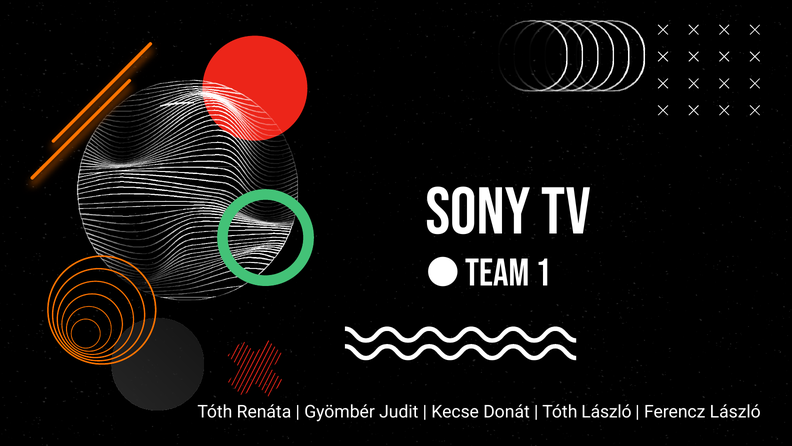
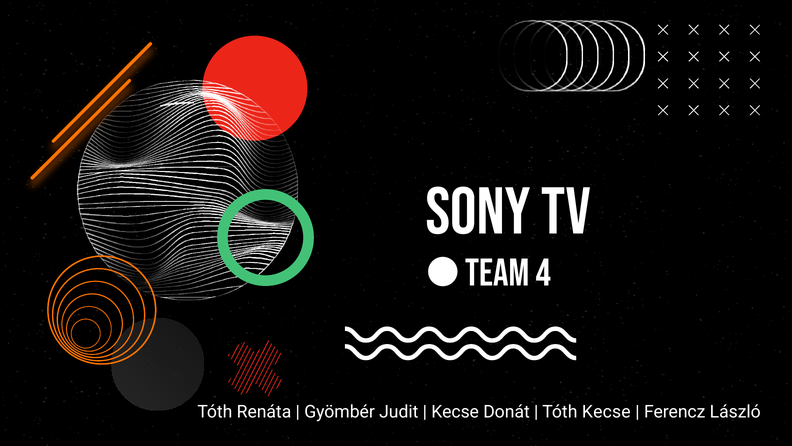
1: 1 -> 4
Tóth László: László -> Kecse
